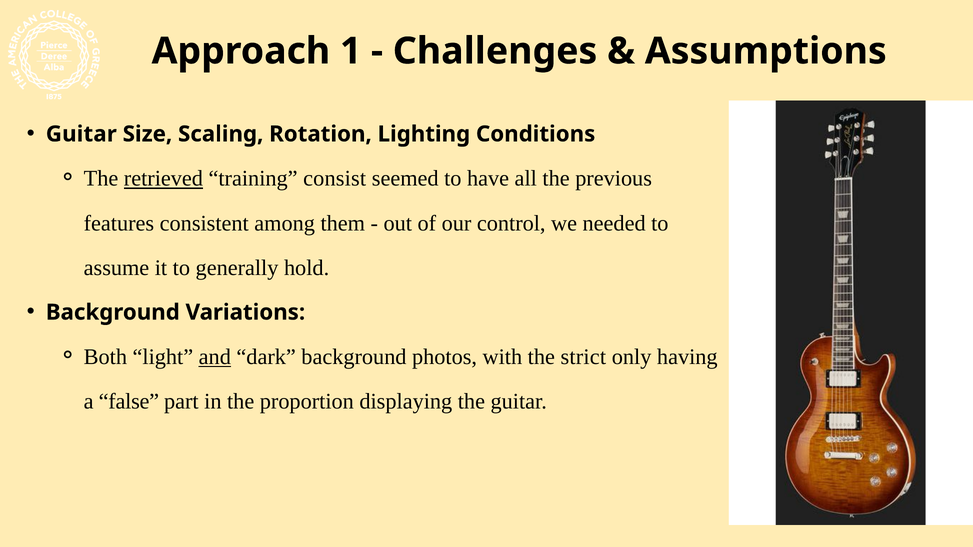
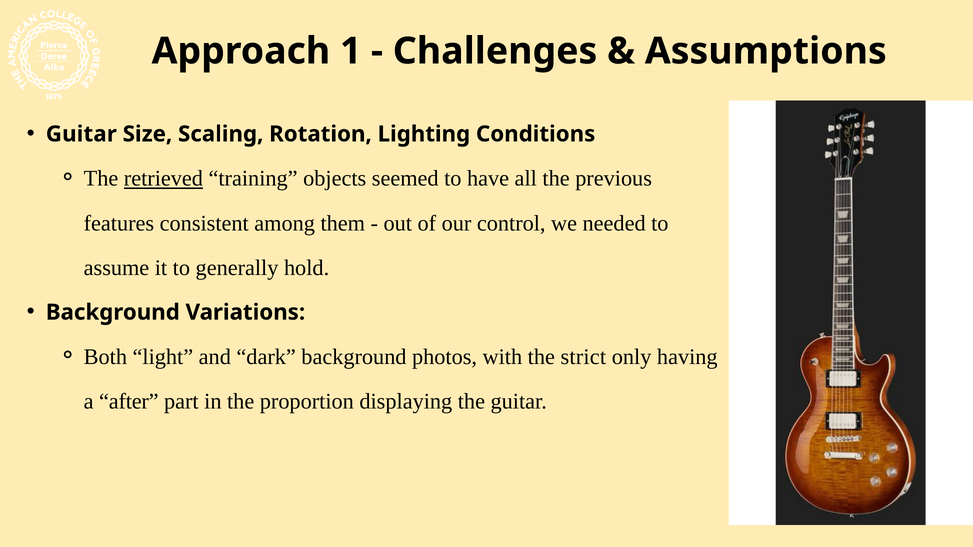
consist: consist -> objects
and underline: present -> none
false: false -> after
